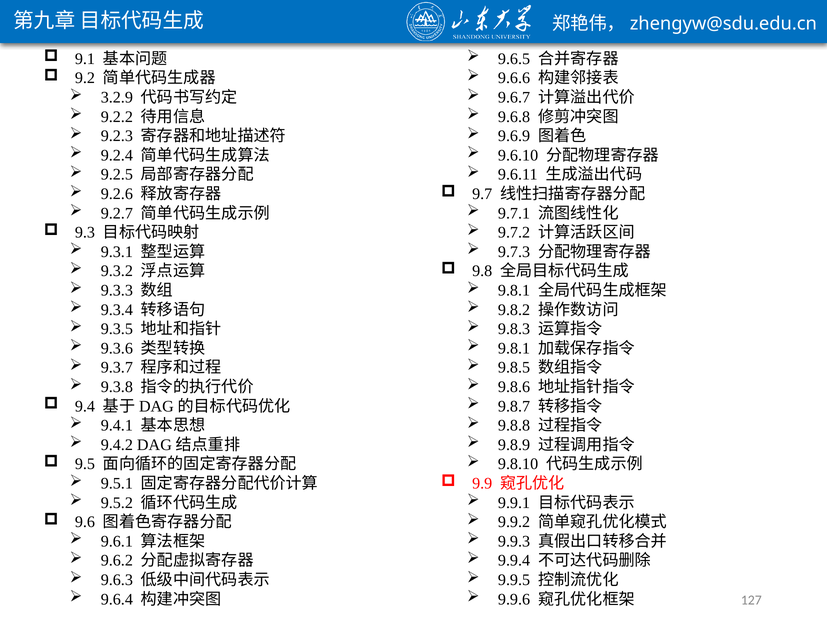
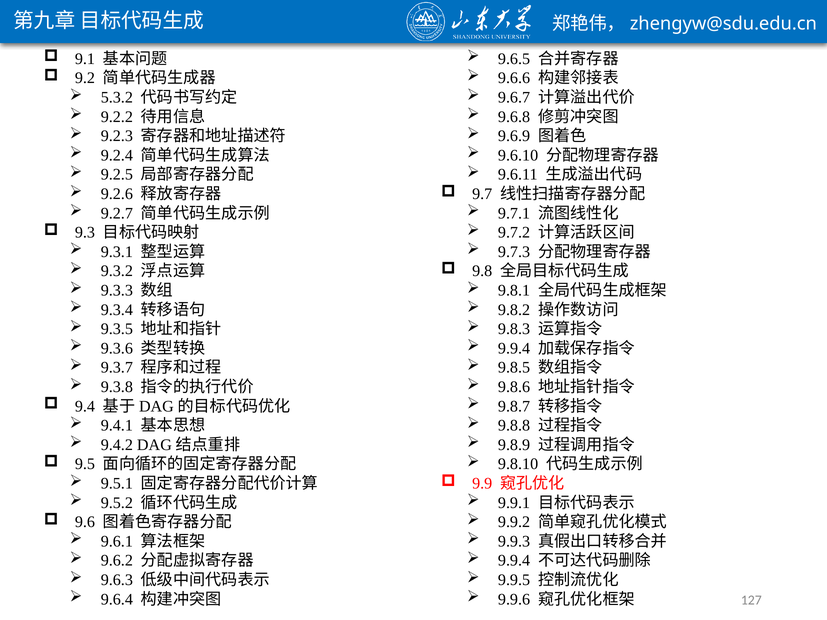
3.2.9: 3.2.9 -> 5.3.2
9.8.1 at (514, 348): 9.8.1 -> 9.9.4
